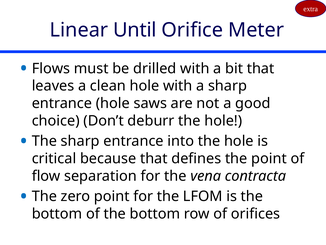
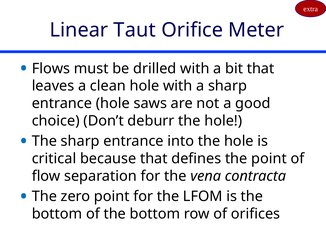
Until: Until -> Taut
